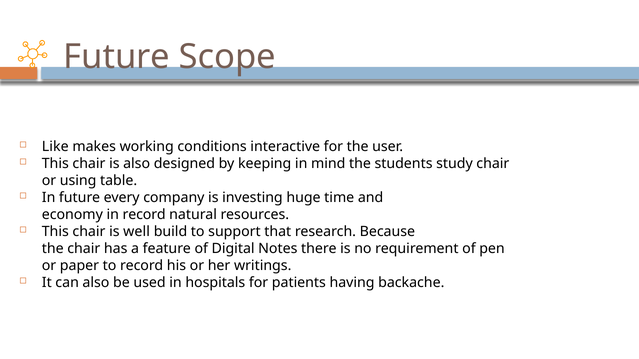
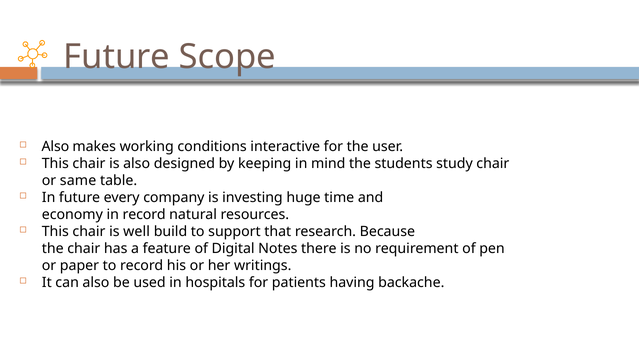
Like at (55, 147): Like -> Also
using: using -> same
